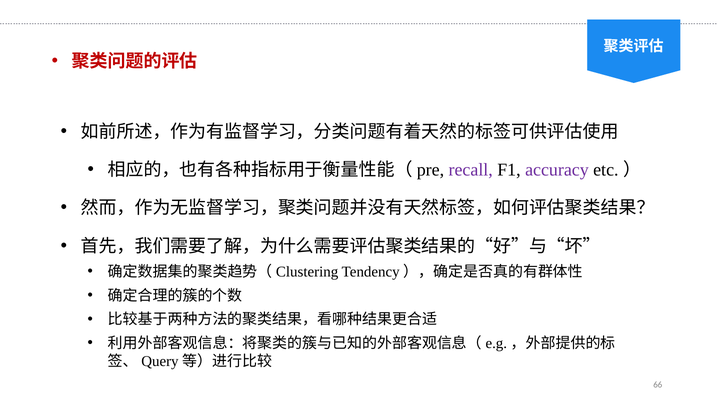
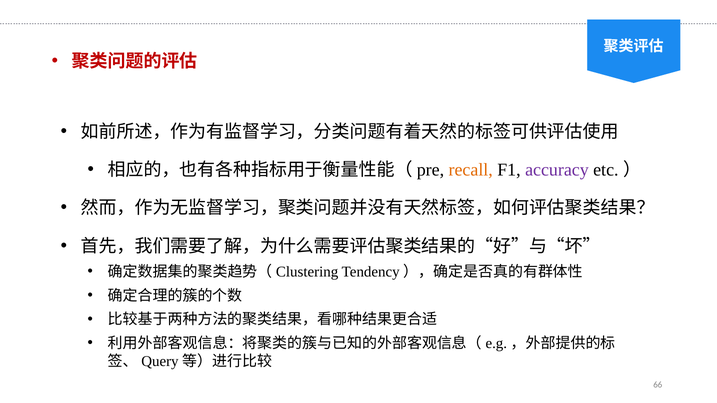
recall colour: purple -> orange
